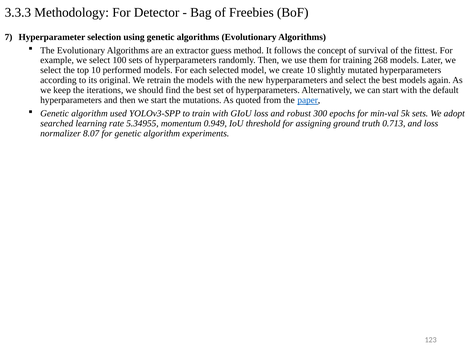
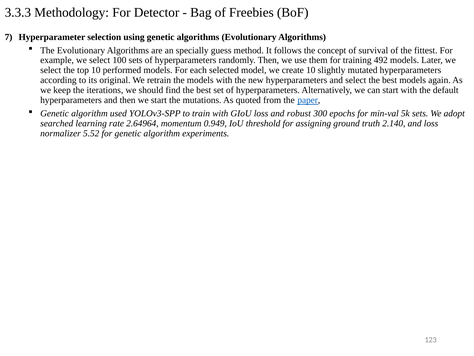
extractor: extractor -> specially
268: 268 -> 492
5.34955: 5.34955 -> 2.64964
0.713: 0.713 -> 2.140
8.07: 8.07 -> 5.52
